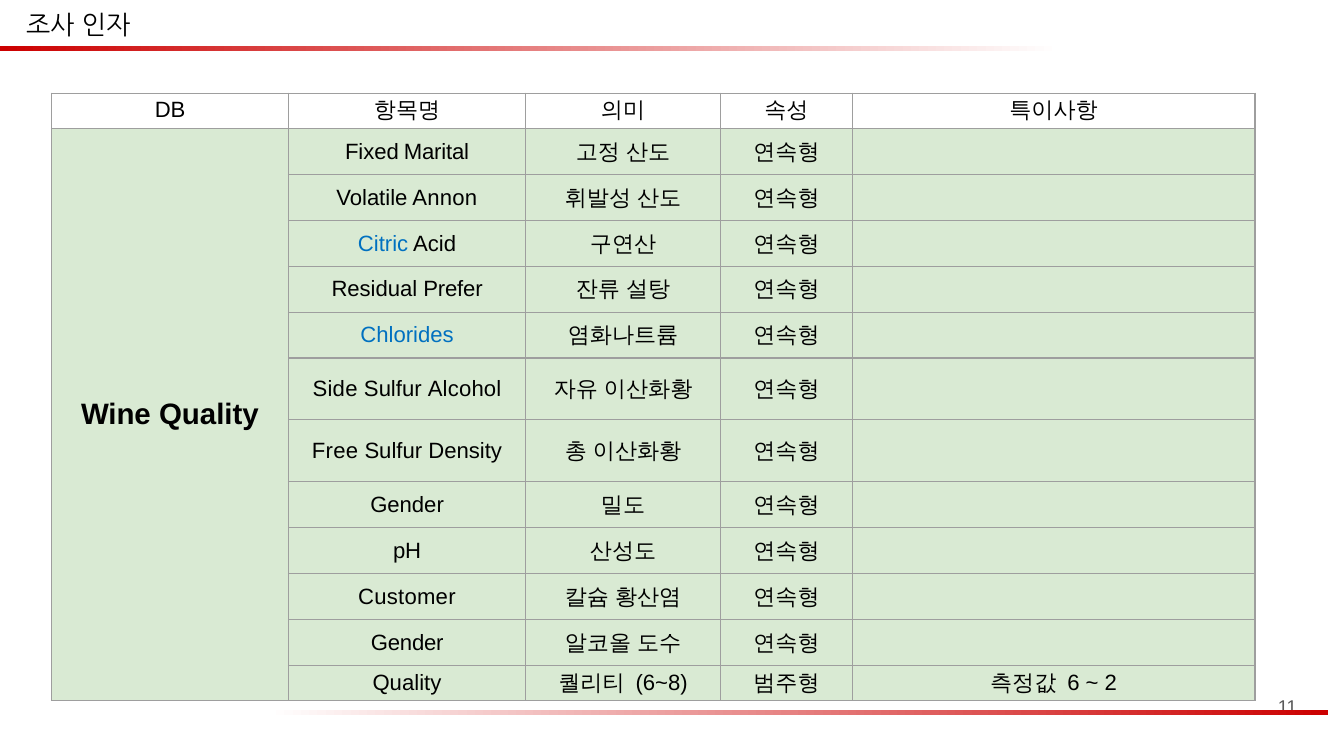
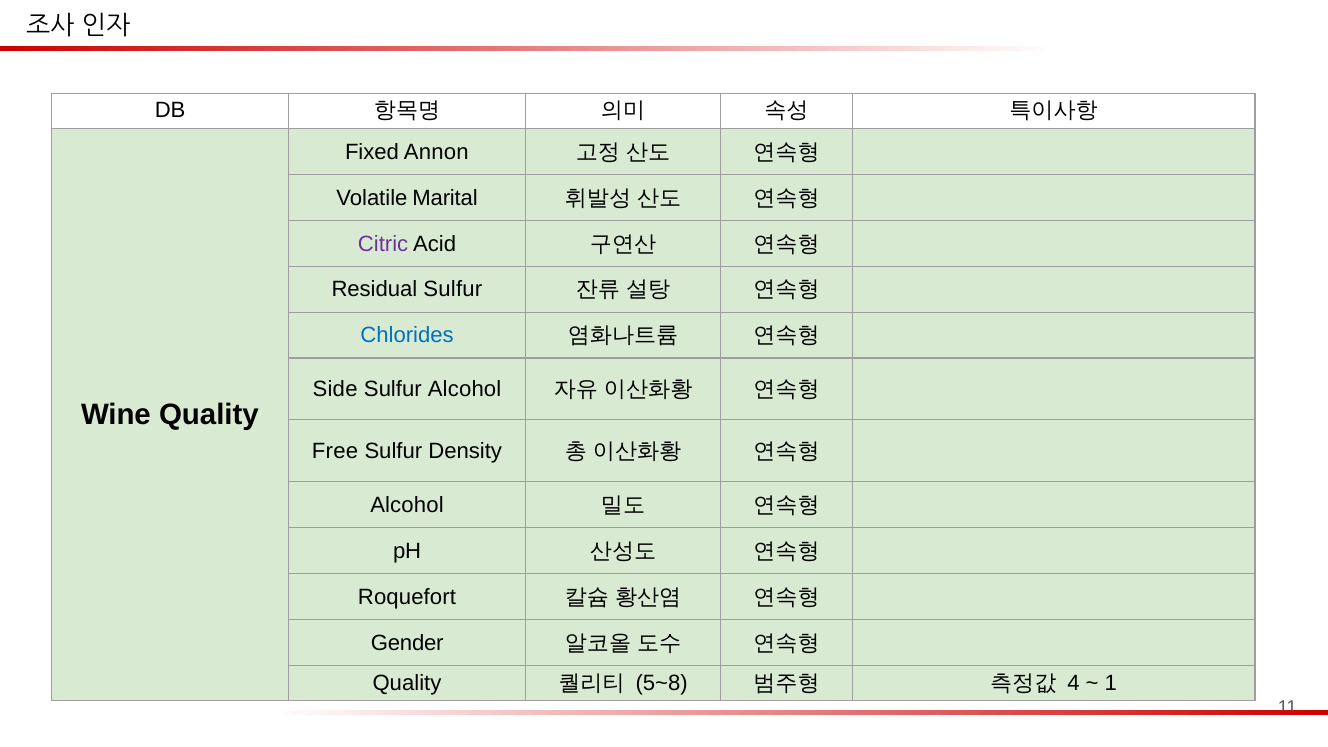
Marital: Marital -> Annon
Annon: Annon -> Marital
Citric colour: blue -> purple
Residual Prefer: Prefer -> Sulfur
Gender at (407, 505): Gender -> Alcohol
Customer: Customer -> Roquefort
6~8: 6~8 -> 5~8
6: 6 -> 4
2: 2 -> 1
